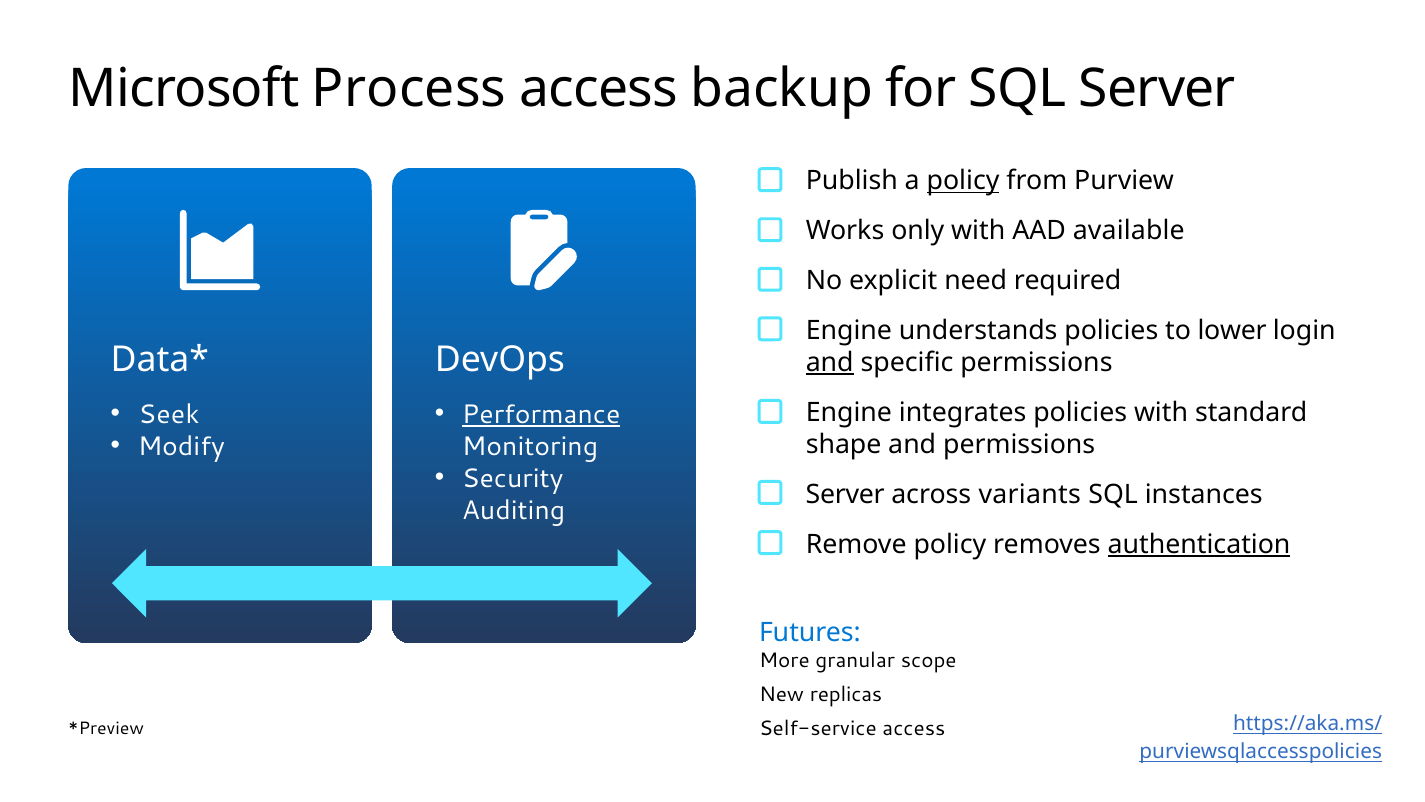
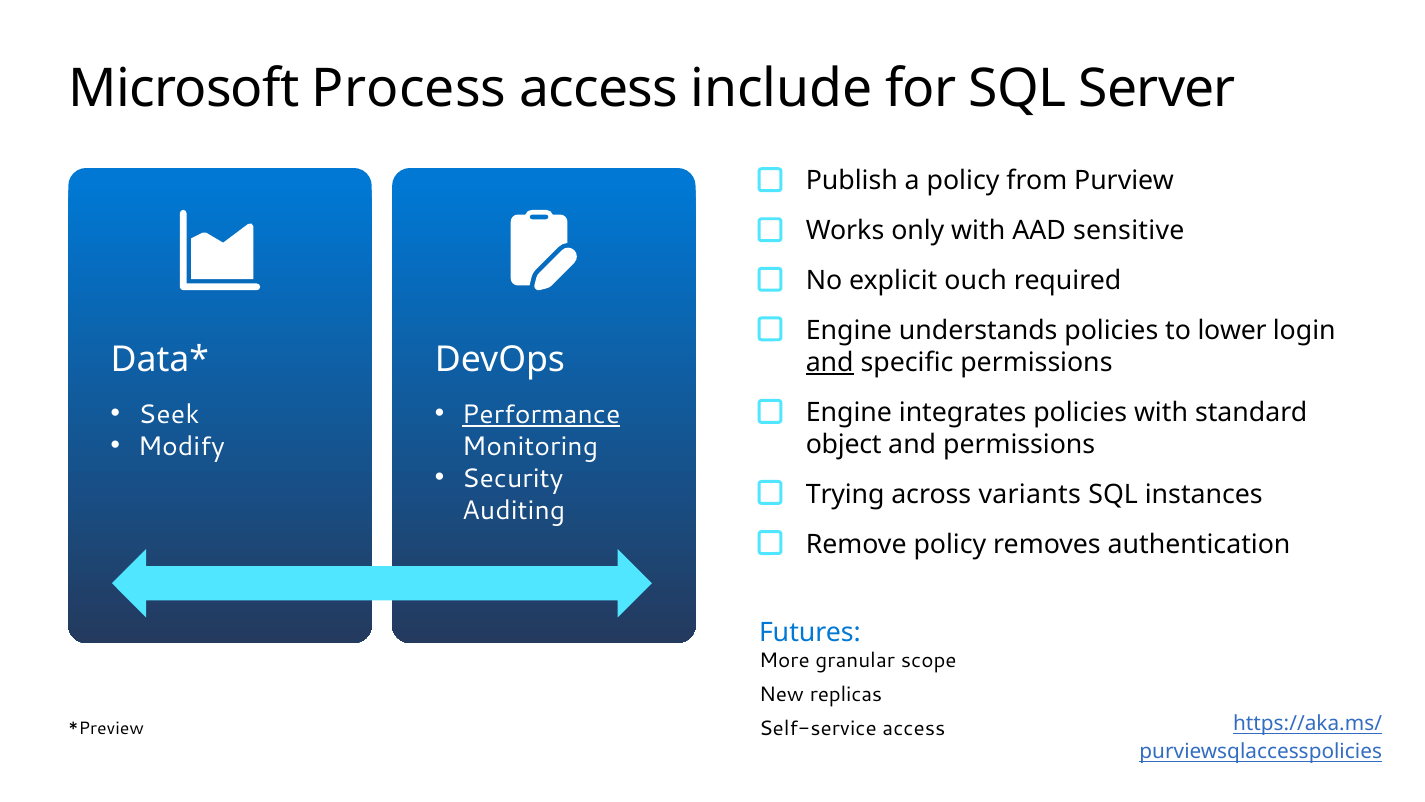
backup: backup -> include
policy at (963, 181) underline: present -> none
available: available -> sensitive
need: need -> ouch
shape: shape -> object
Server at (845, 494): Server -> Trying
authentication underline: present -> none
